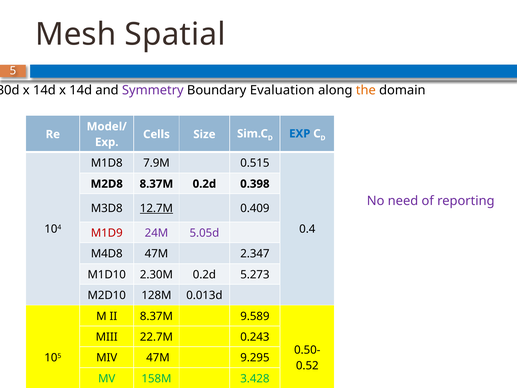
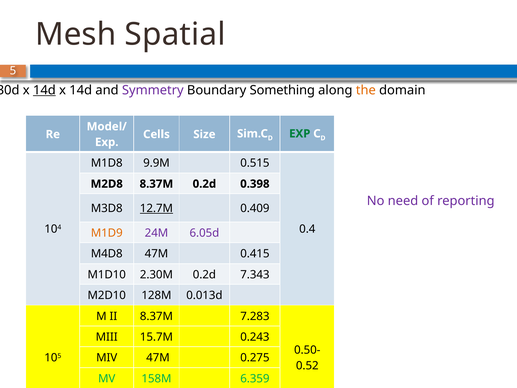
14d at (44, 90) underline: none -> present
Evaluation: Evaluation -> Something
EXP at (300, 134) colour: blue -> green
7.9M: 7.9M -> 9.9M
M1D9 colour: red -> orange
5.05d: 5.05d -> 6.05d
2.347: 2.347 -> 0.415
5.273: 5.273 -> 7.343
9.589: 9.589 -> 7.283
22.7M: 22.7M -> 15.7M
9.295: 9.295 -> 0.275
3.428: 3.428 -> 6.359
